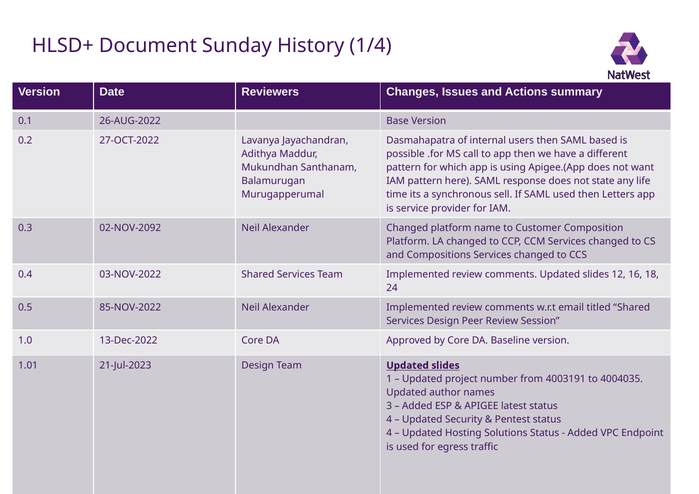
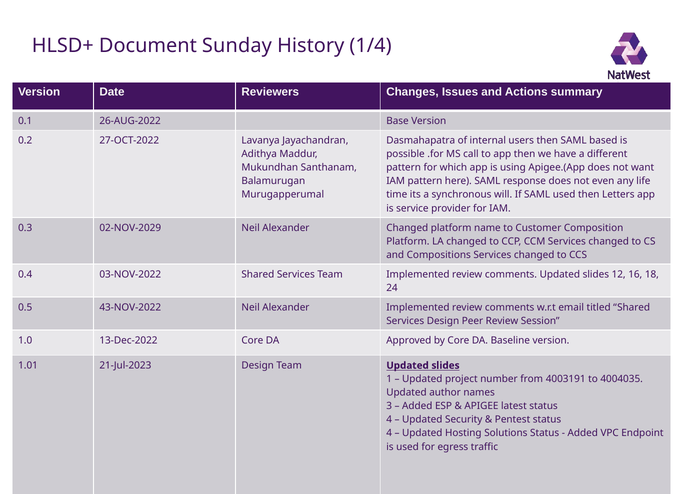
state: state -> even
sell: sell -> will
02-NOV-2092: 02-NOV-2092 -> 02-NOV-2029
85-NOV-2022: 85-NOV-2022 -> 43-NOV-2022
